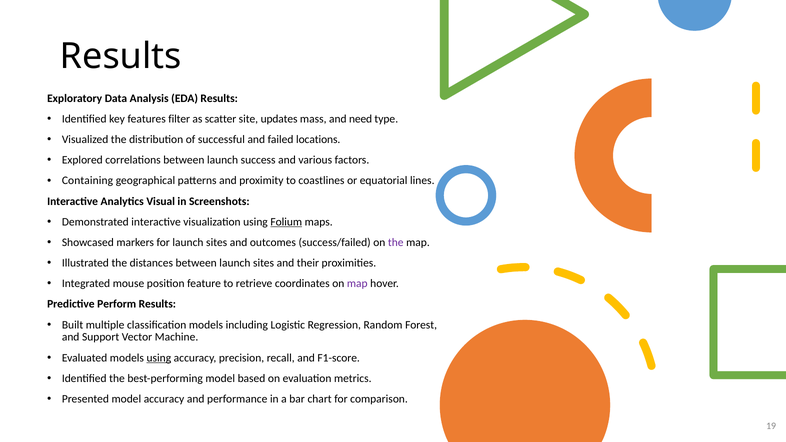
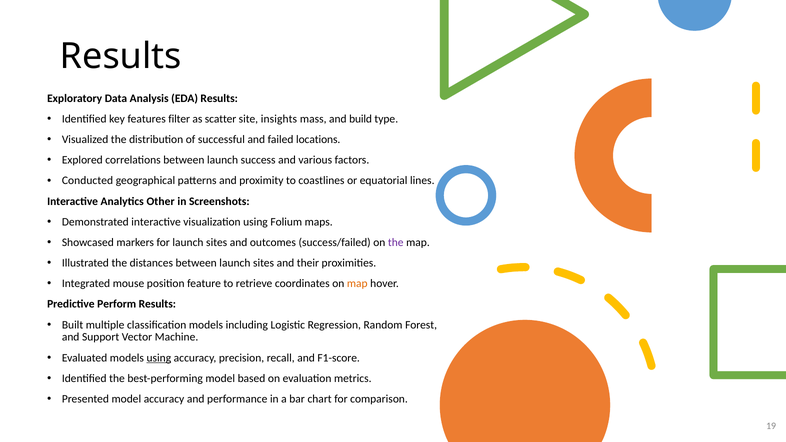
updates: updates -> insights
need: need -> build
Containing: Containing -> Conducted
Visual: Visual -> Other
Folium underline: present -> none
map at (357, 284) colour: purple -> orange
